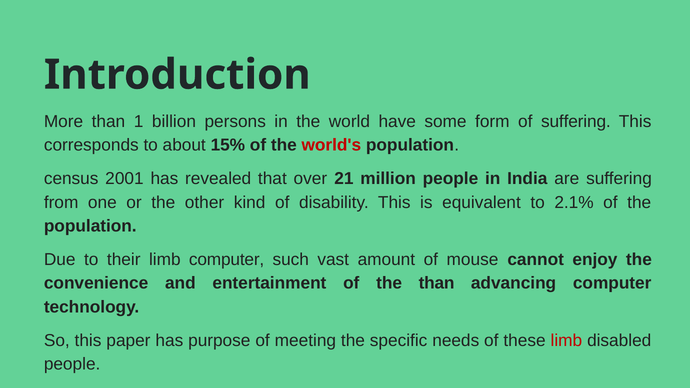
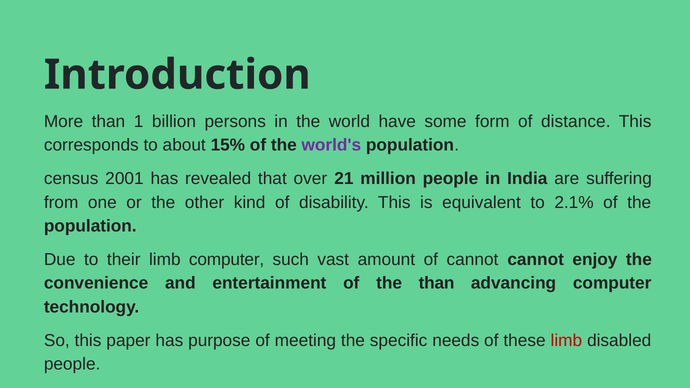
of suffering: suffering -> distance
world's colour: red -> purple
of mouse: mouse -> cannot
